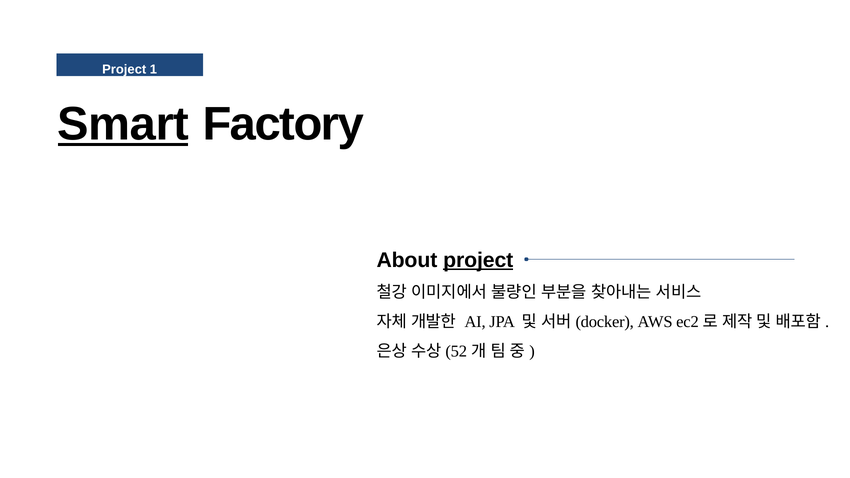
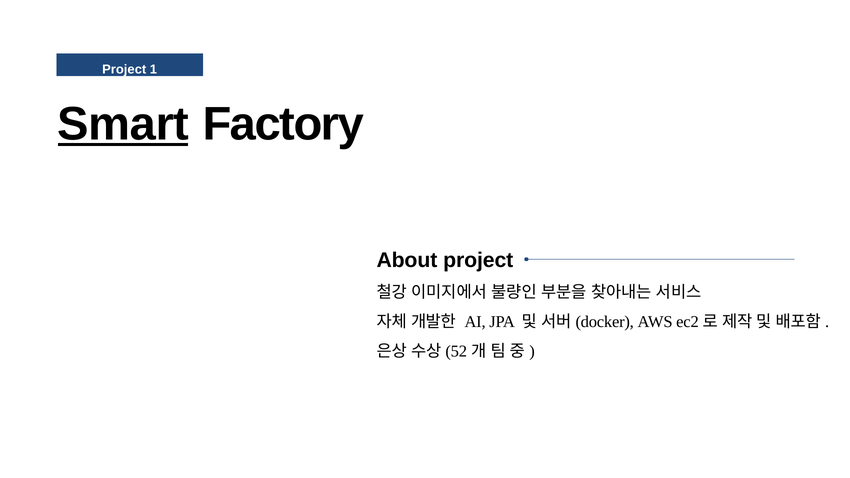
project at (478, 261) underline: present -> none
